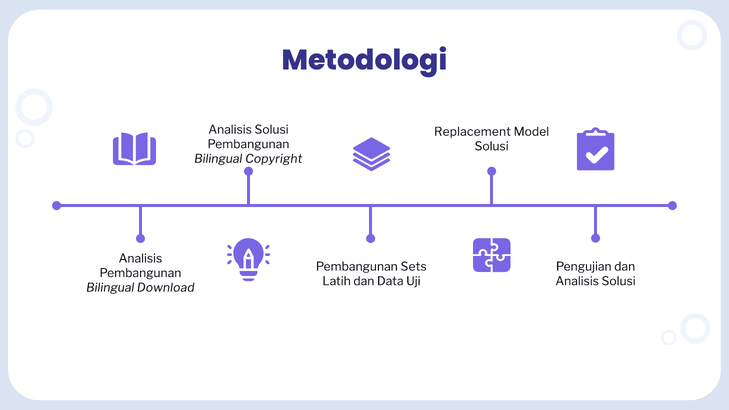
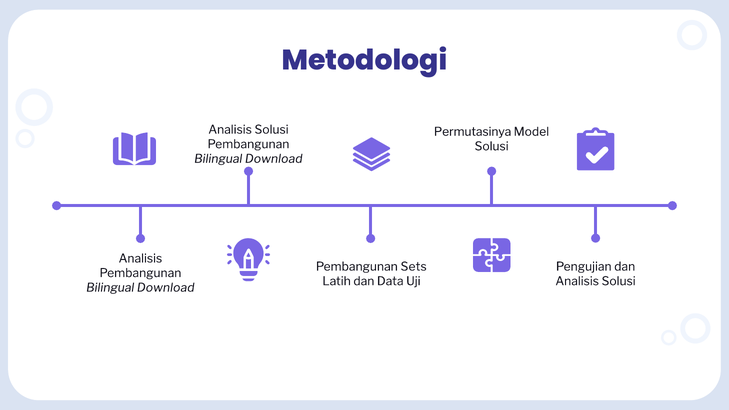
Replacement: Replacement -> Permutasinya
Copyright at (274, 159): Copyright -> Download
